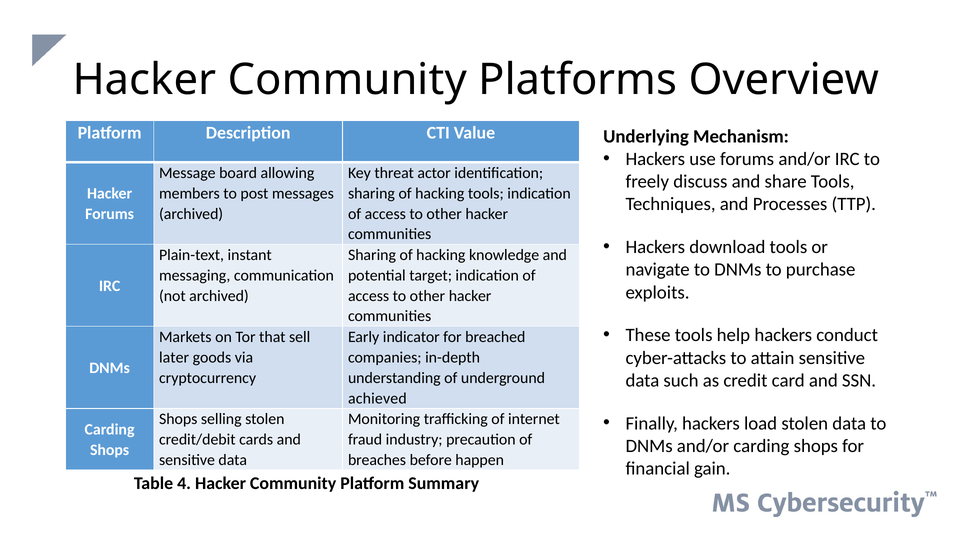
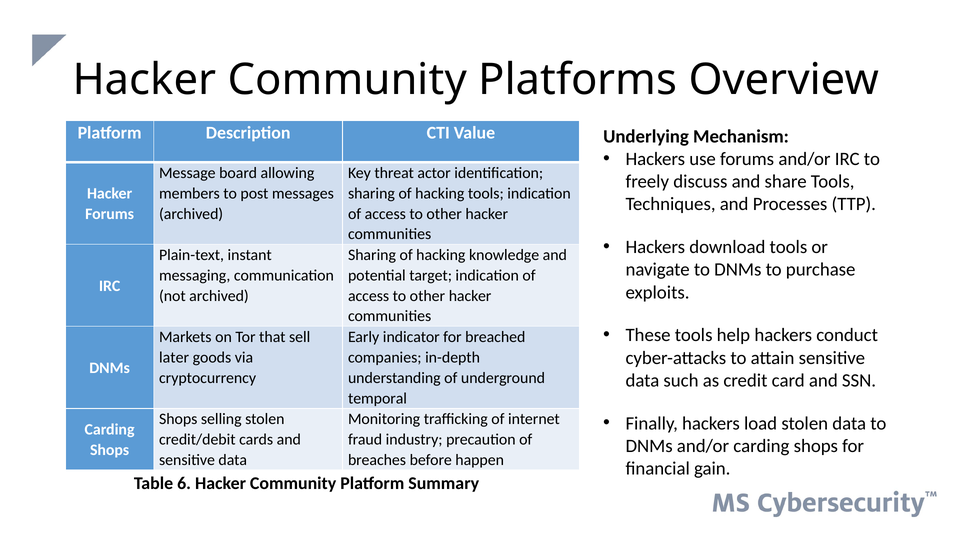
achieved: achieved -> temporal
4: 4 -> 6
